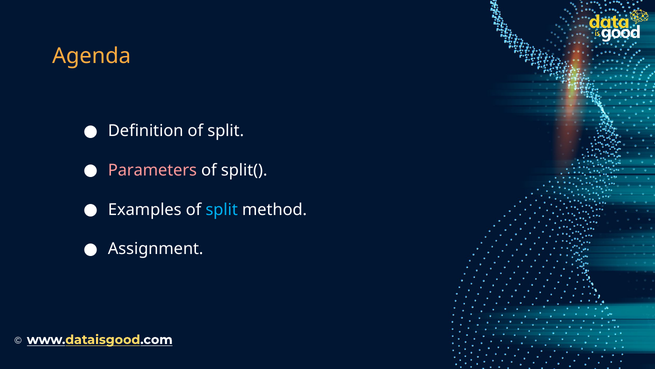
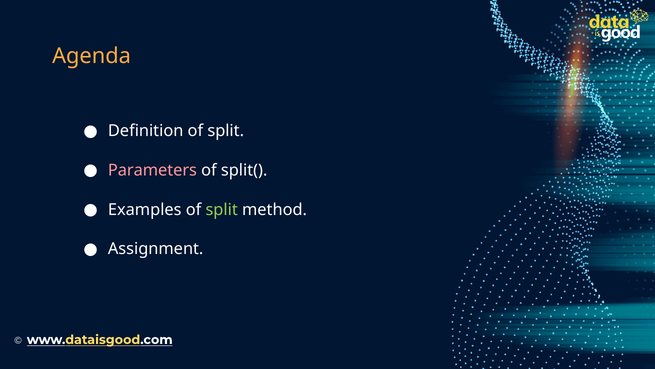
split at (222, 209) colour: light blue -> light green
